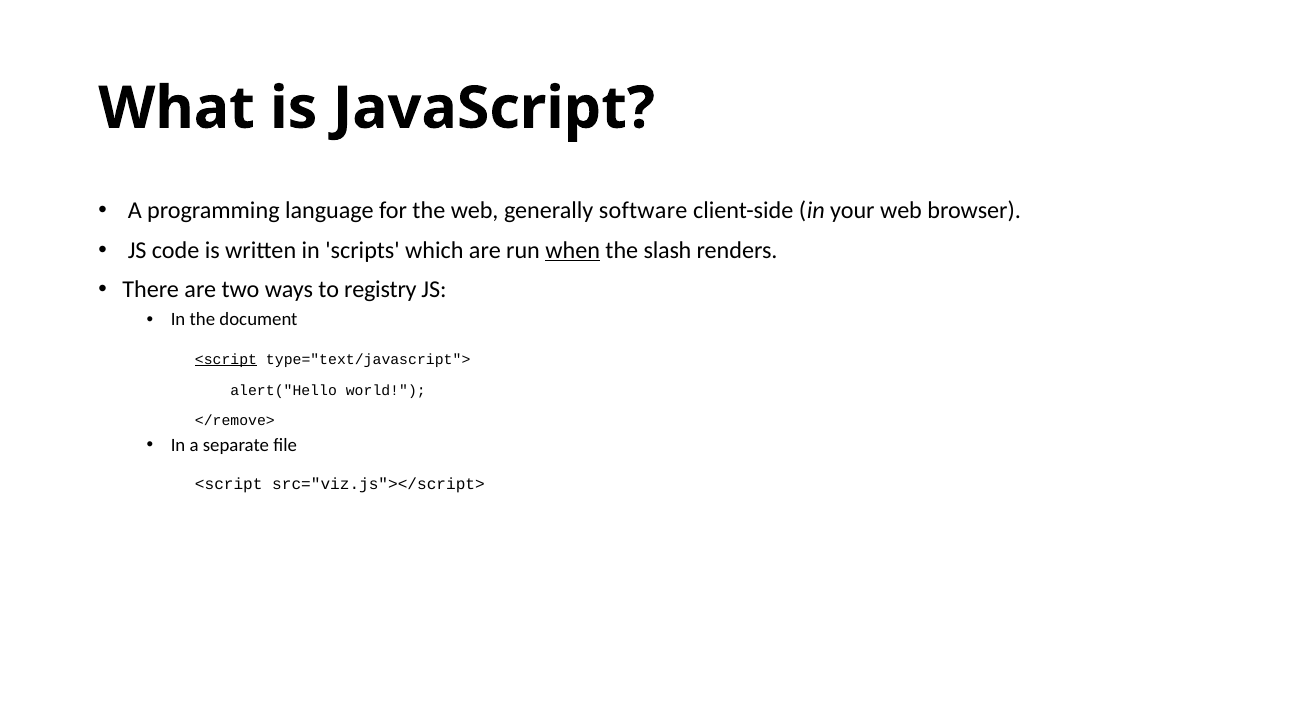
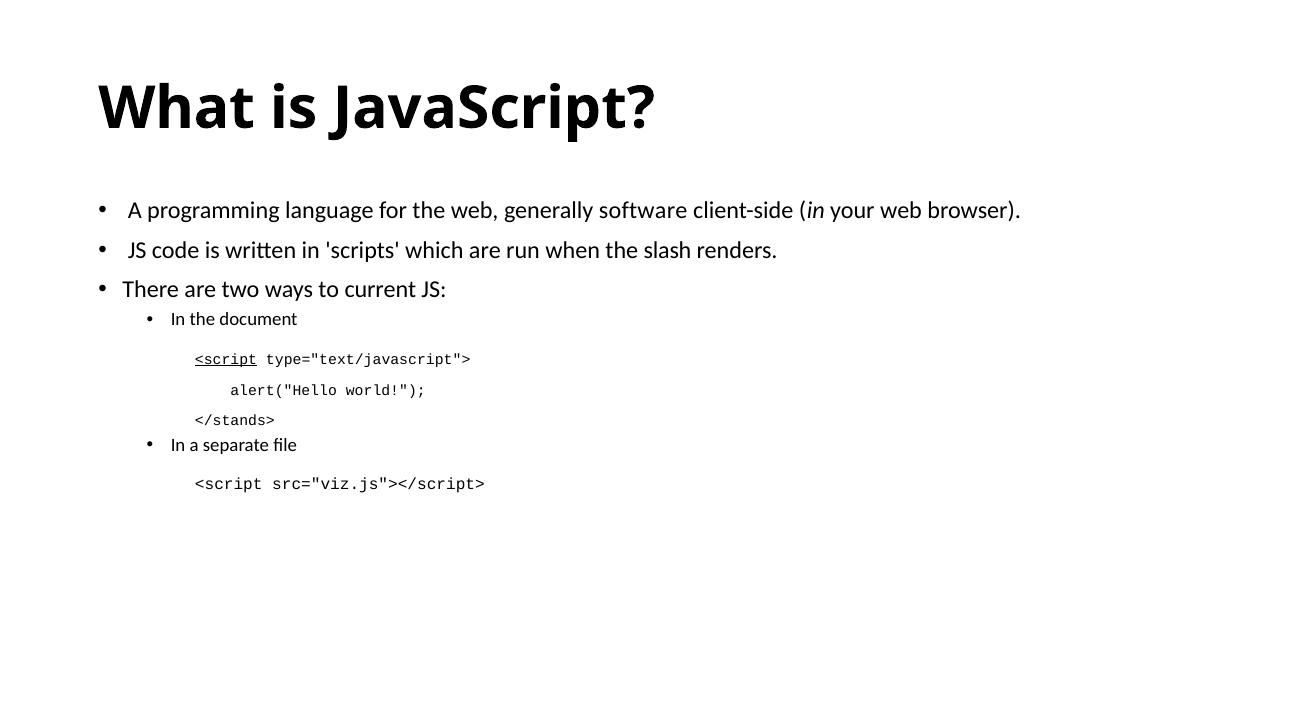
when underline: present -> none
registry: registry -> current
</remove>: </remove> -> </stands>
